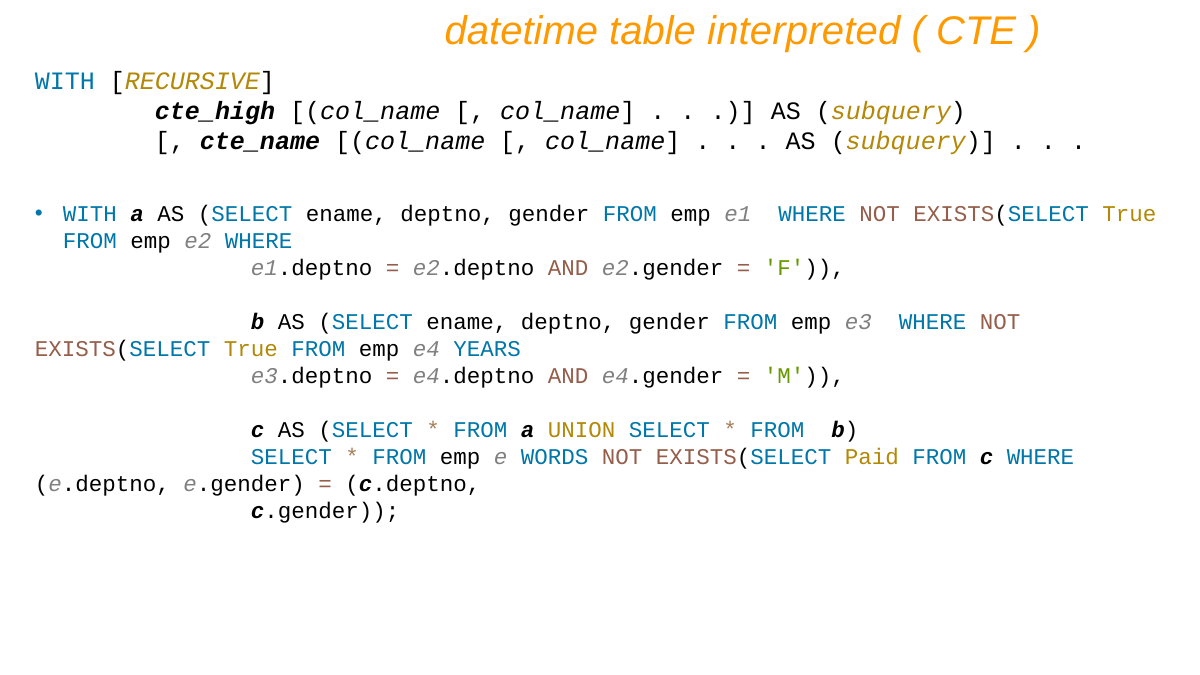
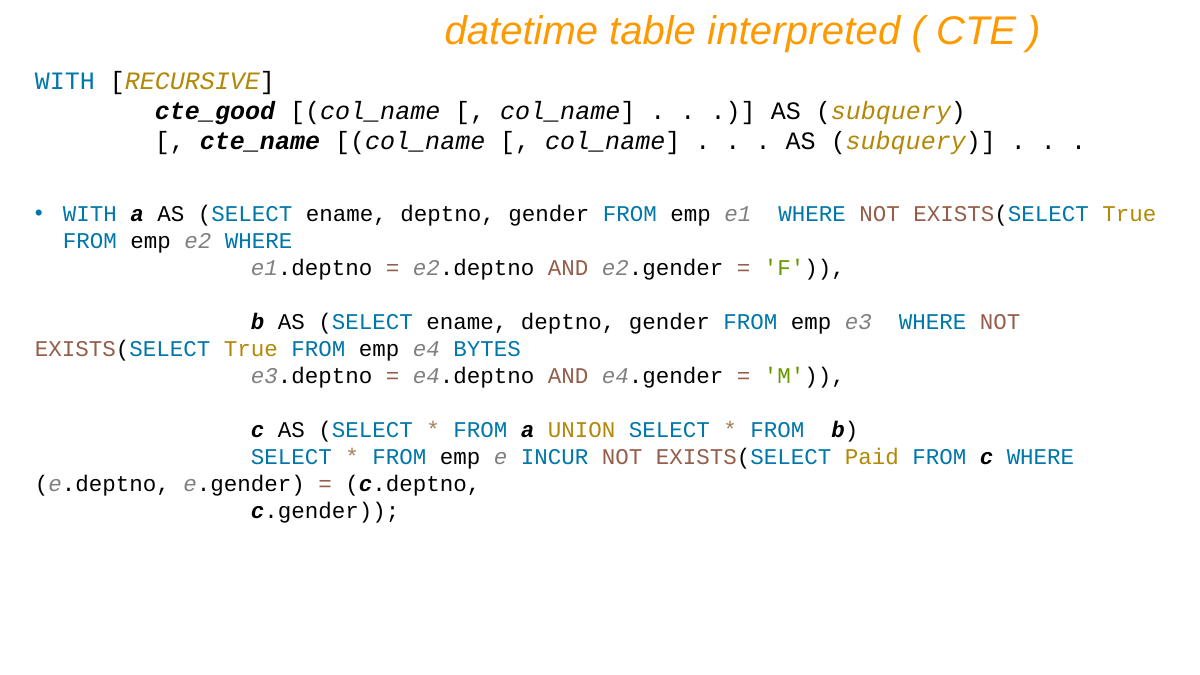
cte_high: cte_high -> cte_good
YEARS: YEARS -> BYTES
WORDS: WORDS -> INCUR
